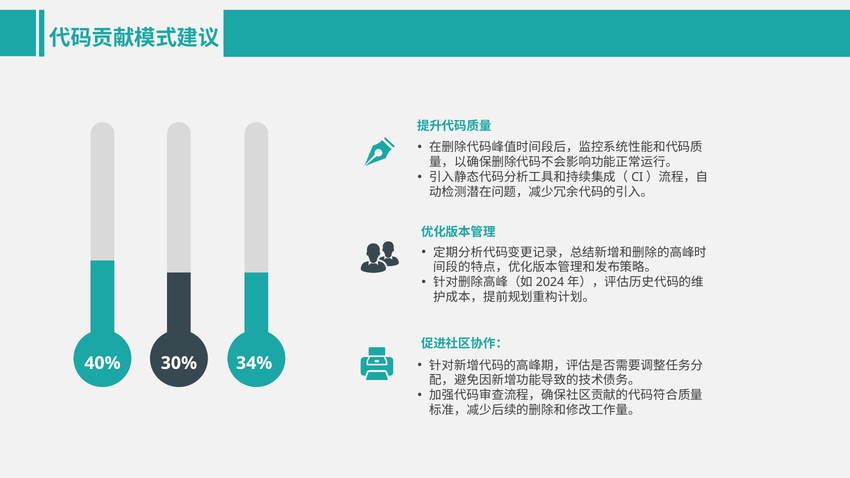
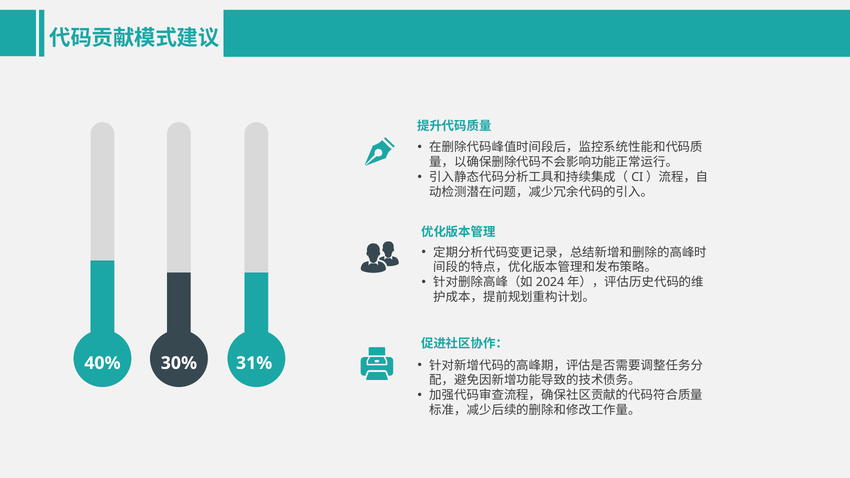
34%: 34% -> 31%
